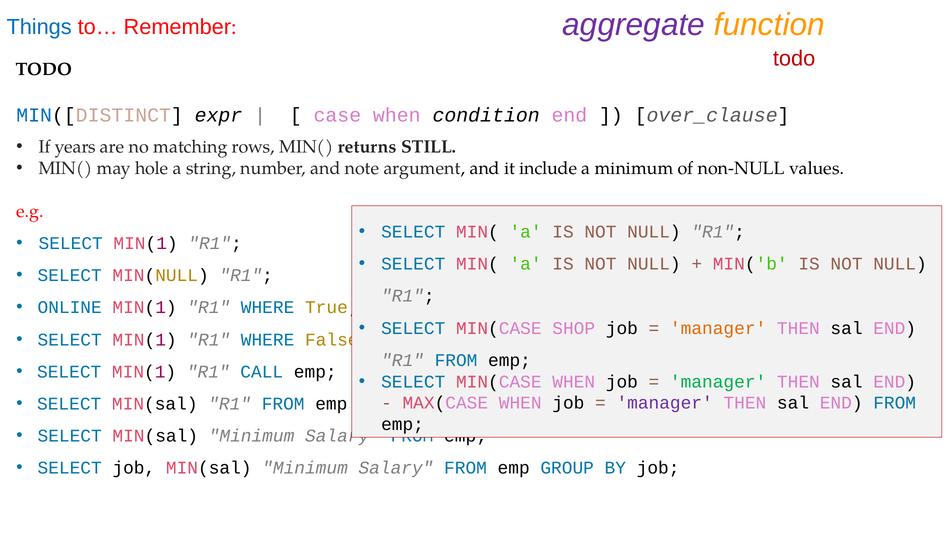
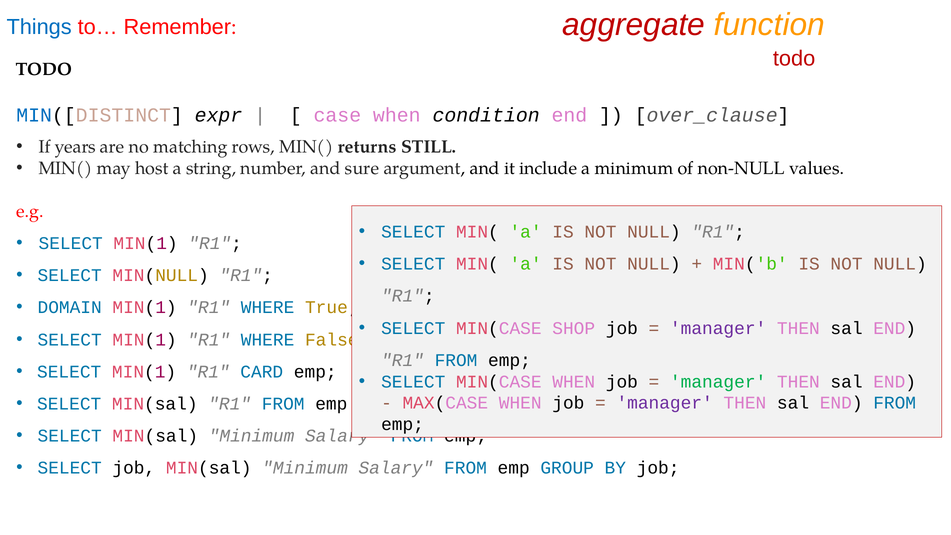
aggregate colour: purple -> red
hole: hole -> host
note: note -> sure
ONLINE: ONLINE -> DOMAIN
manager at (718, 328) colour: orange -> purple
CALL: CALL -> CARD
